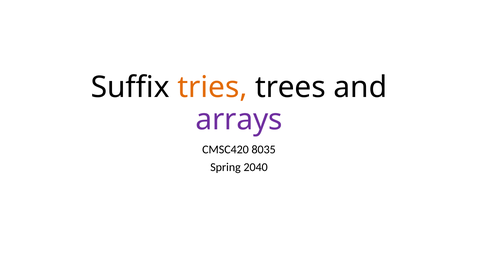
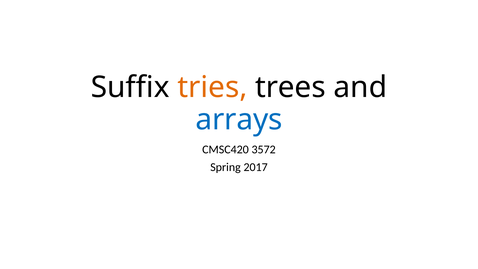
arrays colour: purple -> blue
8035: 8035 -> 3572
2040: 2040 -> 2017
